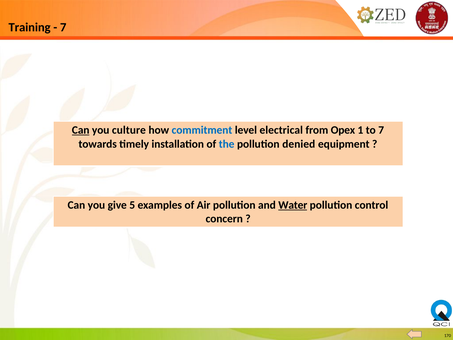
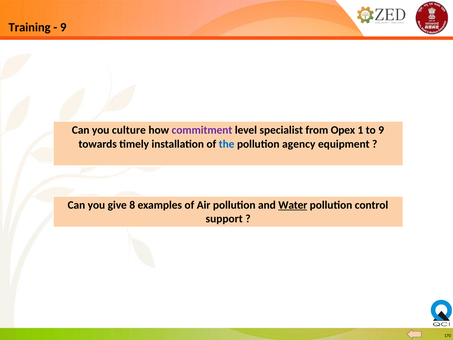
7 at (63, 27): 7 -> 9
Can at (81, 130) underline: present -> none
commitment colour: blue -> purple
electrical: electrical -> specialist
to 7: 7 -> 9
denied: denied -> agency
5: 5 -> 8
concern: concern -> support
